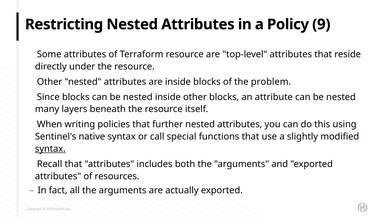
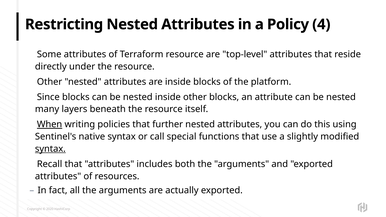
9: 9 -> 4
problem: problem -> platform
When underline: none -> present
